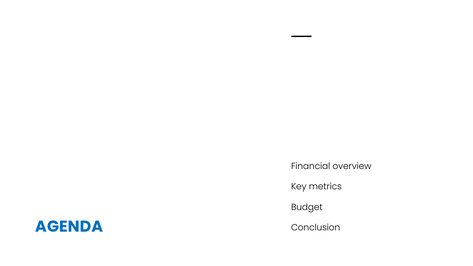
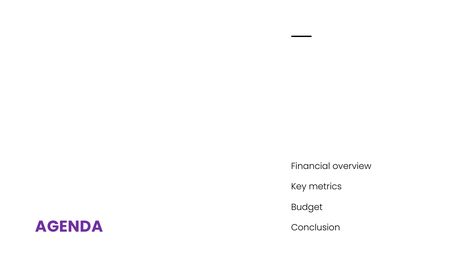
AGENDA colour: blue -> purple
